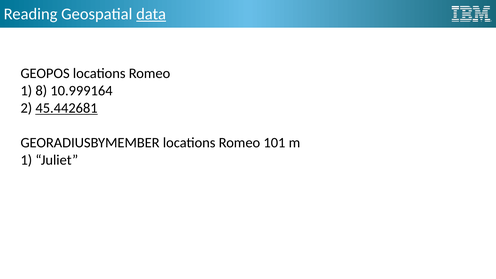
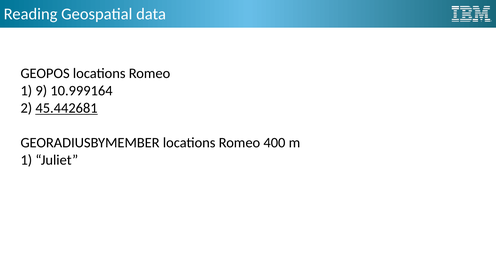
data underline: present -> none
8: 8 -> 9
101: 101 -> 400
